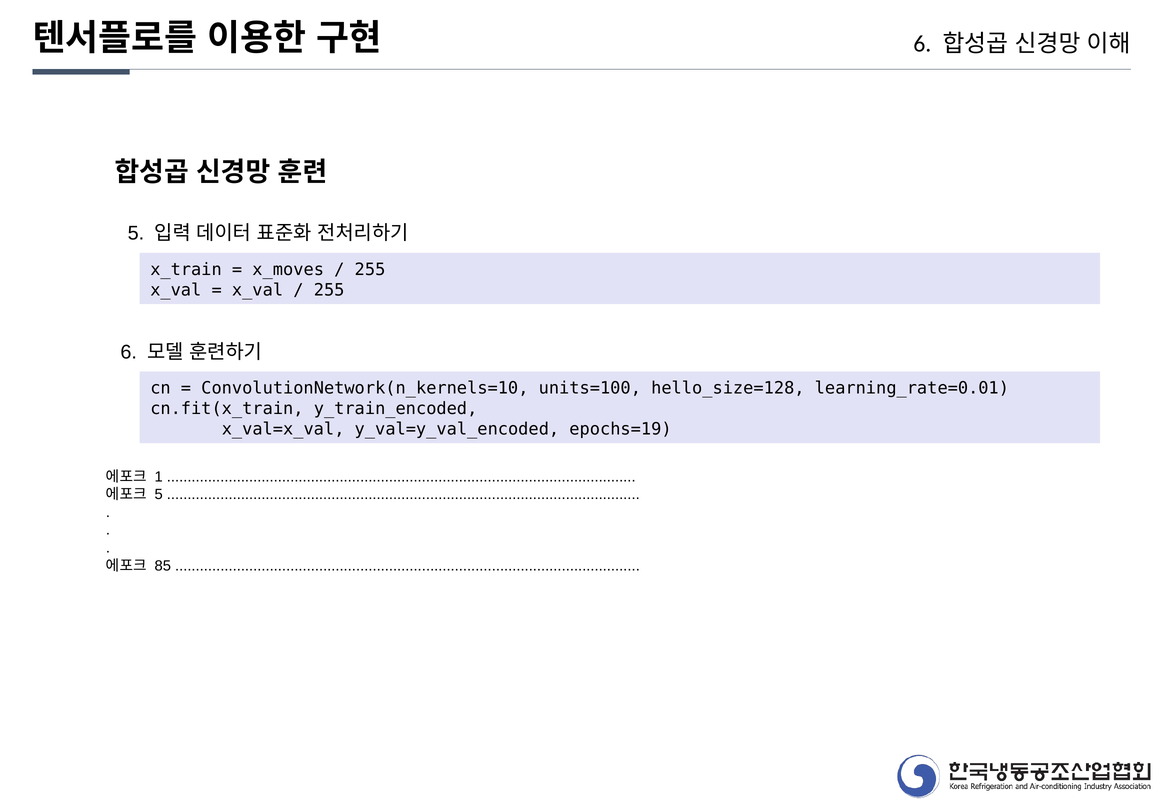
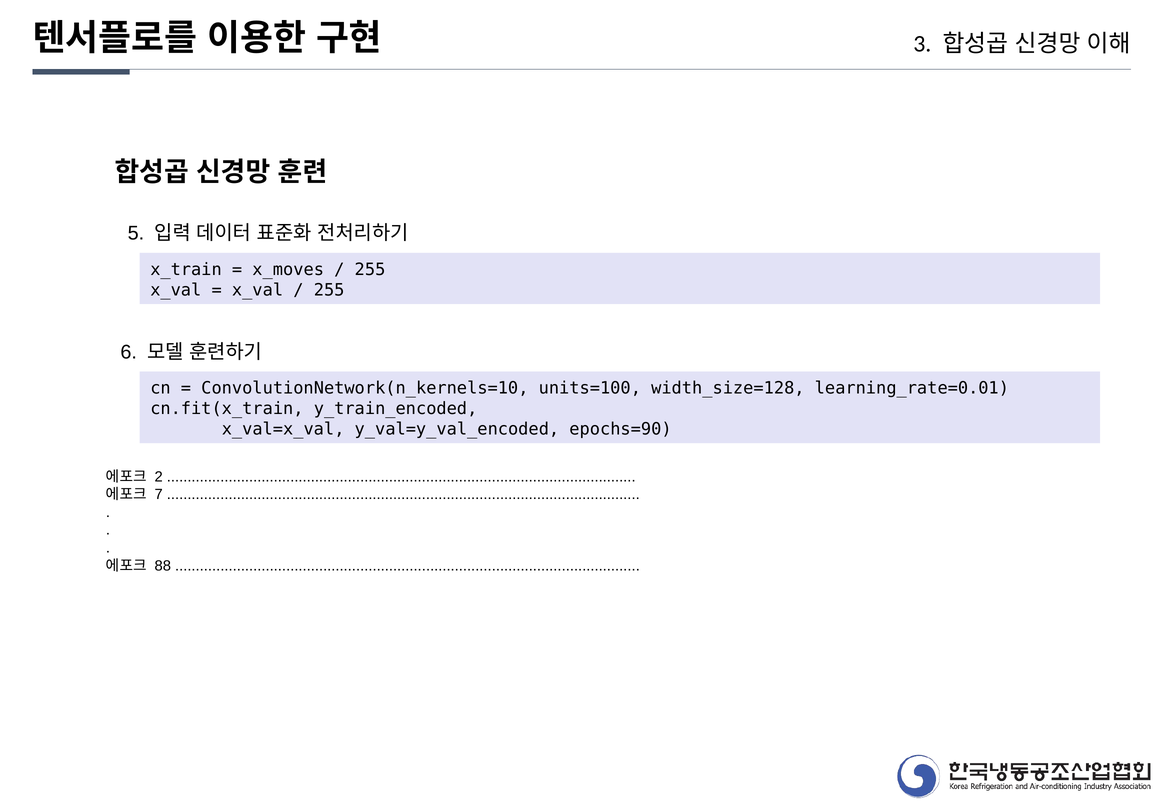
6 at (922, 44): 6 -> 3
hello_size=128: hello_size=128 -> width_size=128
epochs=19: epochs=19 -> epochs=90
1: 1 -> 2
5 at (159, 495): 5 -> 7
85: 85 -> 88
